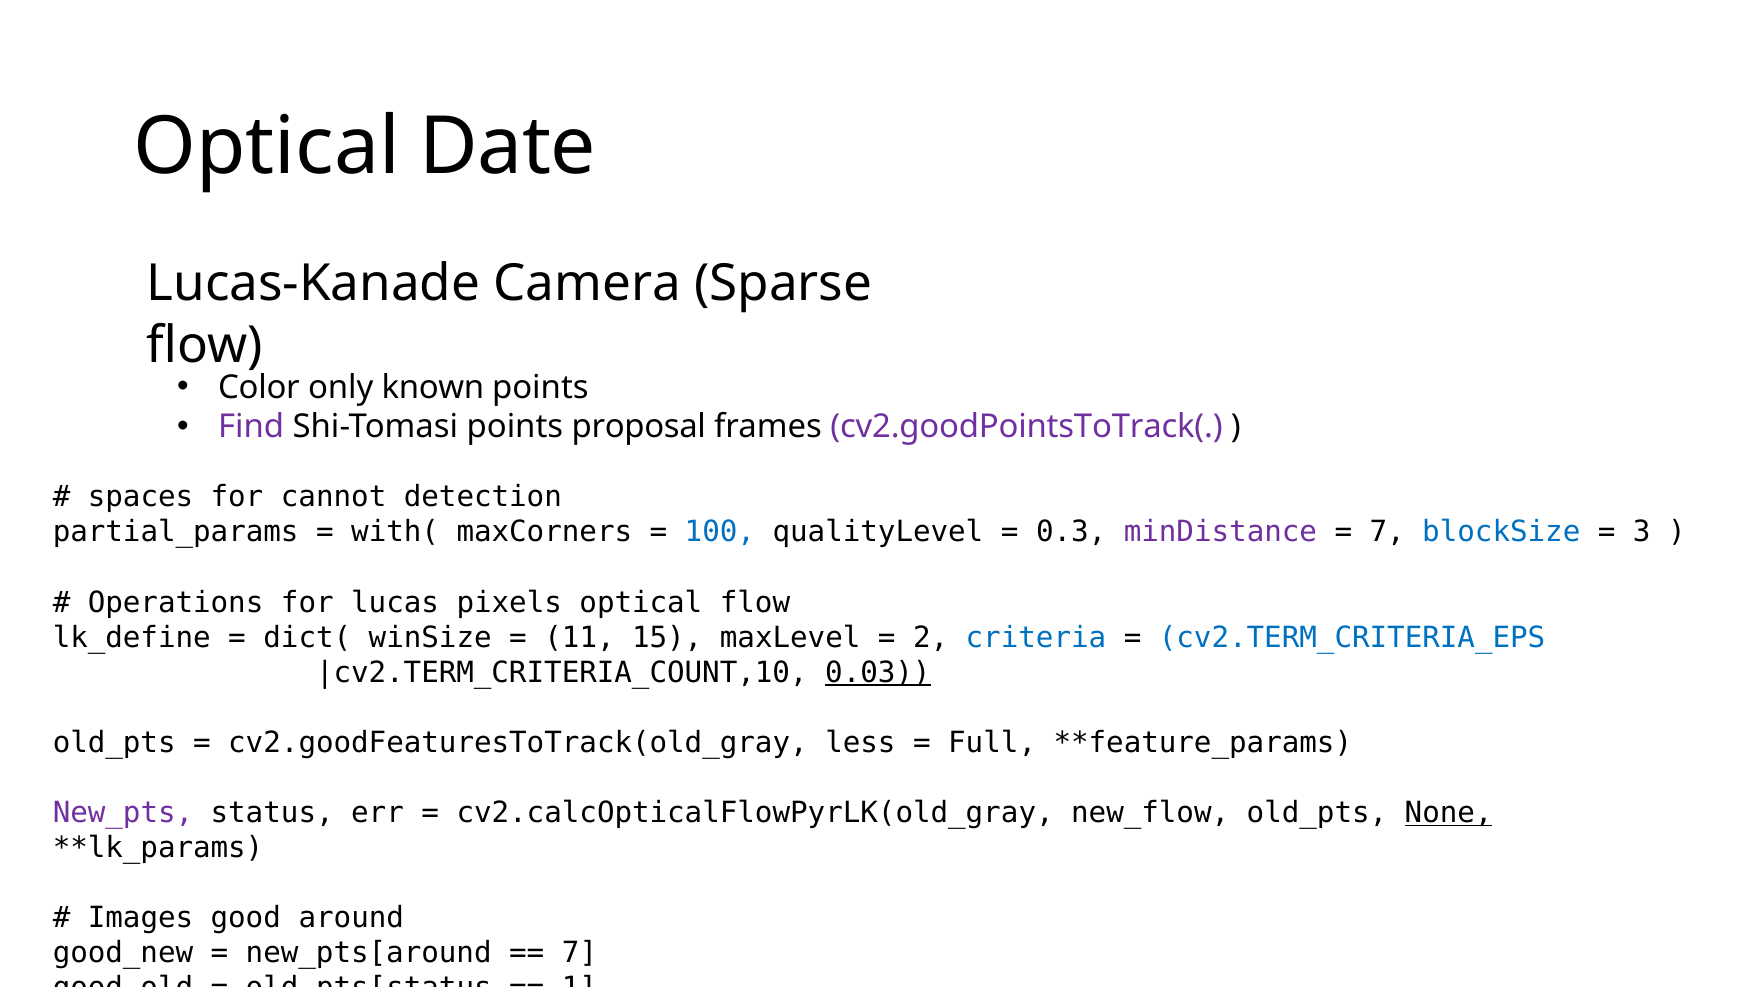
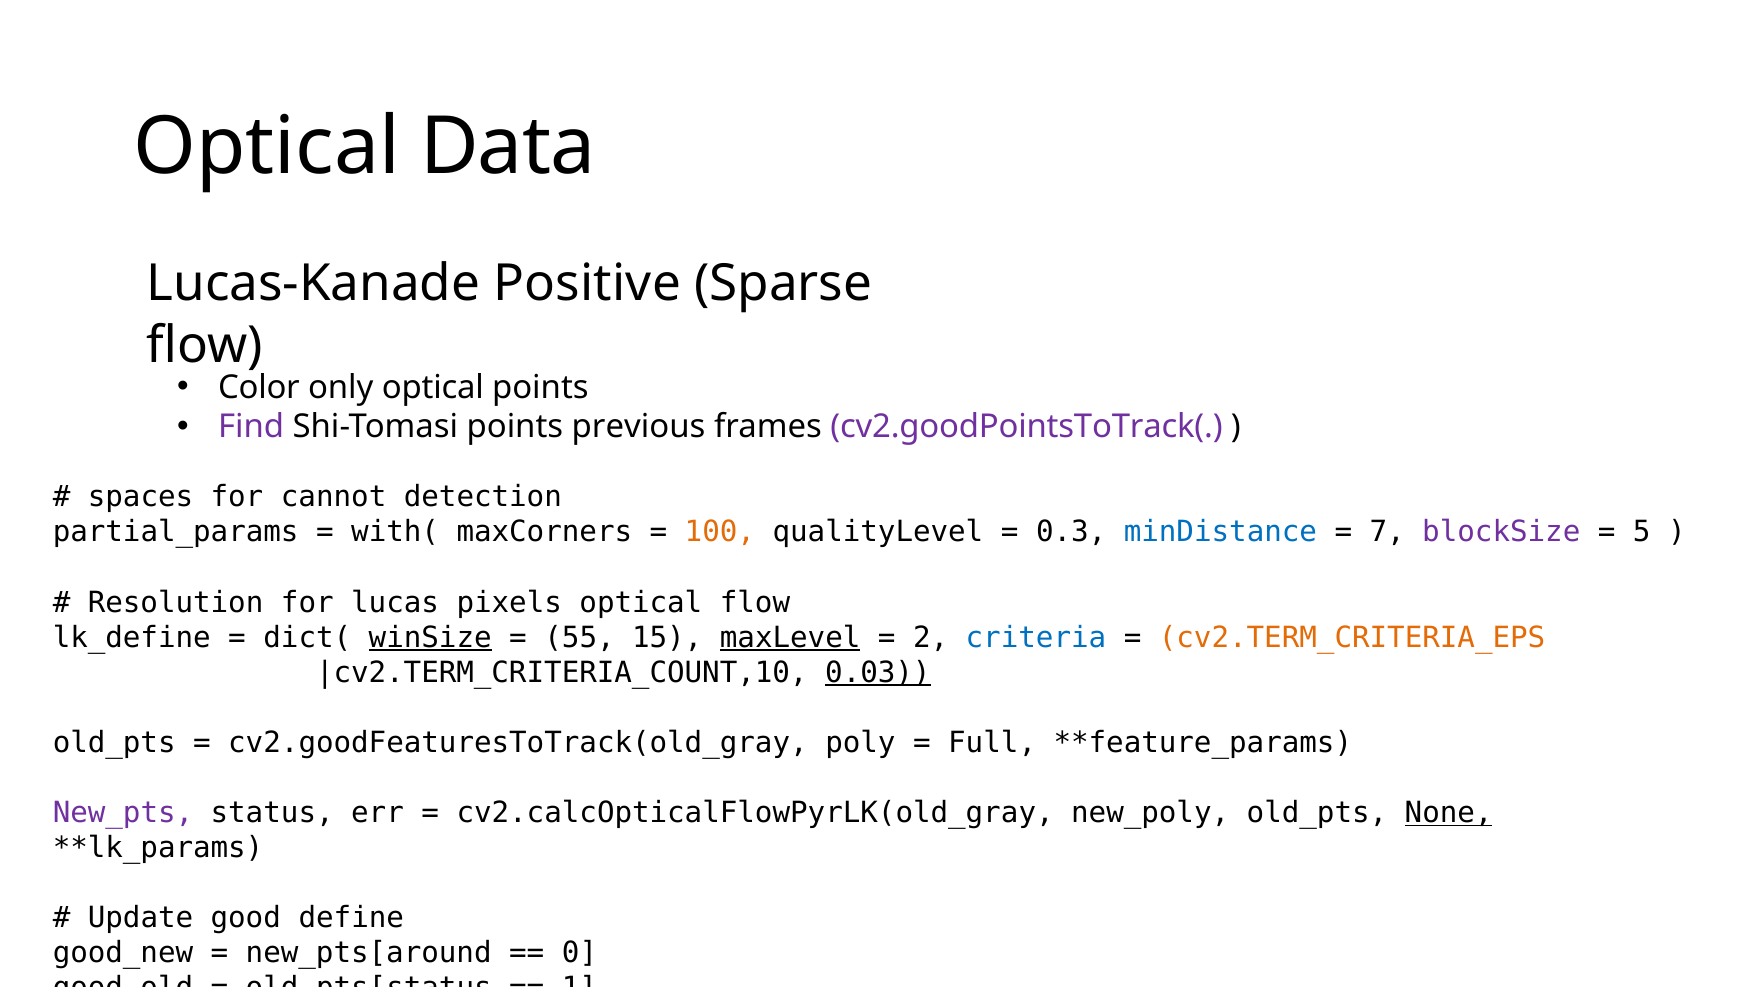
Date: Date -> Data
Camera: Camera -> Positive
only known: known -> optical
proposal: proposal -> previous
100 colour: blue -> orange
minDistance colour: purple -> blue
blockSize colour: blue -> purple
3: 3 -> 5
Operations: Operations -> Resolution
winSize underline: none -> present
11: 11 -> 55
maxLevel underline: none -> present
cv2.TERM_CRITERIA_EPS colour: blue -> orange
less: less -> poly
new_flow: new_flow -> new_poly
Images: Images -> Update
around: around -> define
7 at (580, 953): 7 -> 0
